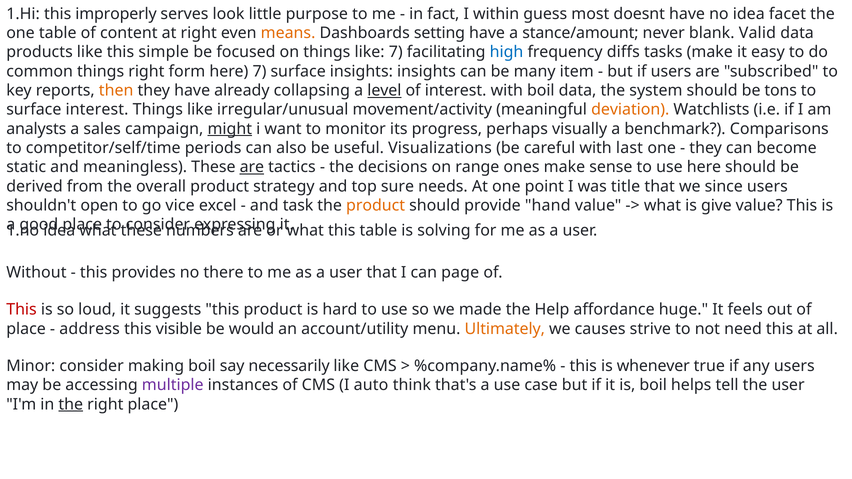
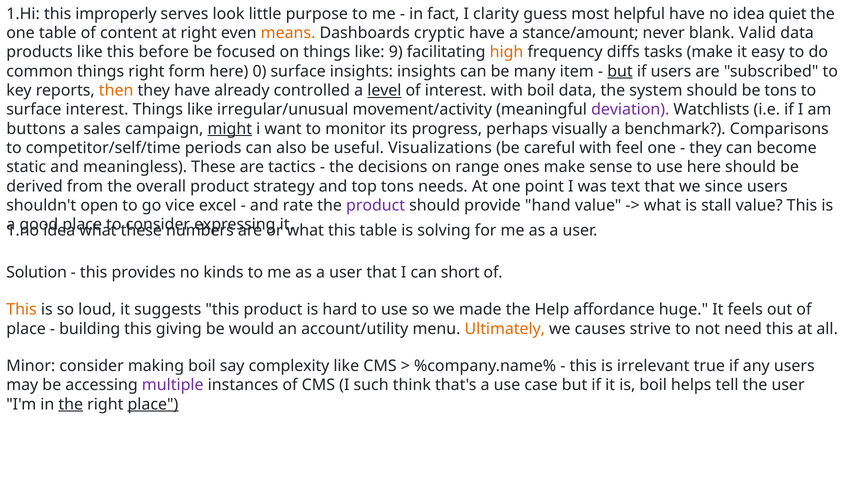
within: within -> clarity
doesnt: doesnt -> helpful
facet: facet -> quiet
setting: setting -> cryptic
simple: simple -> before
like 7: 7 -> 9
high colour: blue -> orange
here 7: 7 -> 0
but at (620, 71) underline: none -> present
collapsing: collapsing -> controlled
deviation colour: orange -> purple
analysts: analysts -> buttons
last: last -> feel
are at (252, 167) underline: present -> none
top sure: sure -> tons
title: title -> text
task: task -> rate
product at (376, 206) colour: orange -> purple
give: give -> stall
Without: Without -> Solution
there: there -> kinds
page: page -> short
This at (22, 310) colour: red -> orange
address: address -> building
visible: visible -> giving
necessarily: necessarily -> complexity
whenever: whenever -> irrelevant
auto: auto -> such
place at (153, 405) underline: none -> present
